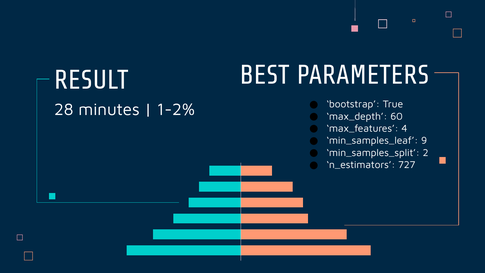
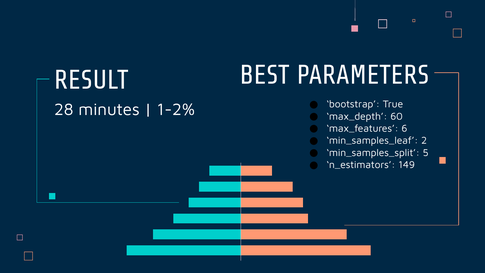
4: 4 -> 6
9: 9 -> 2
2: 2 -> 5
727: 727 -> 149
